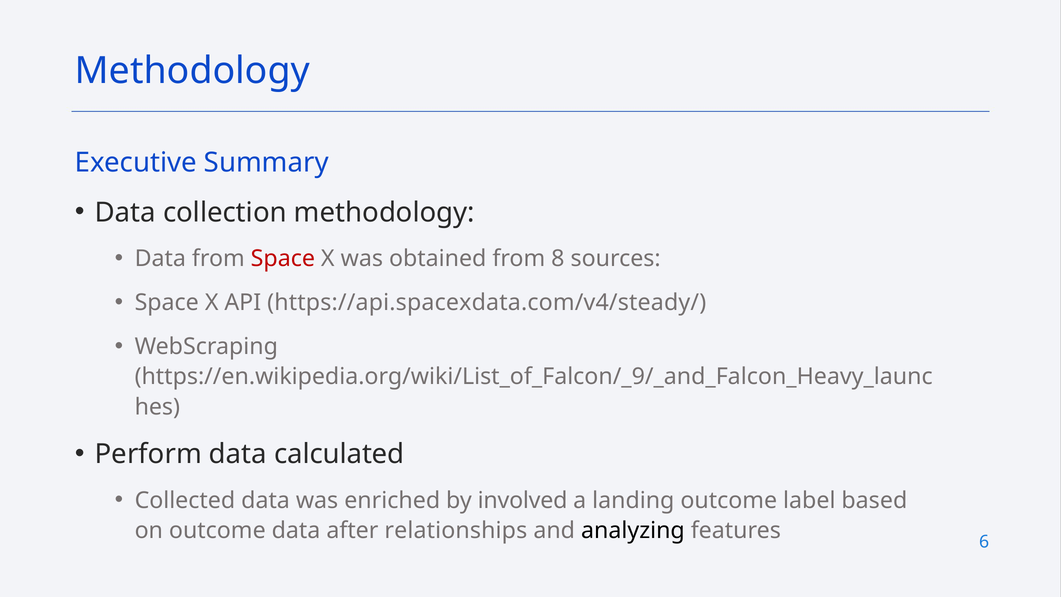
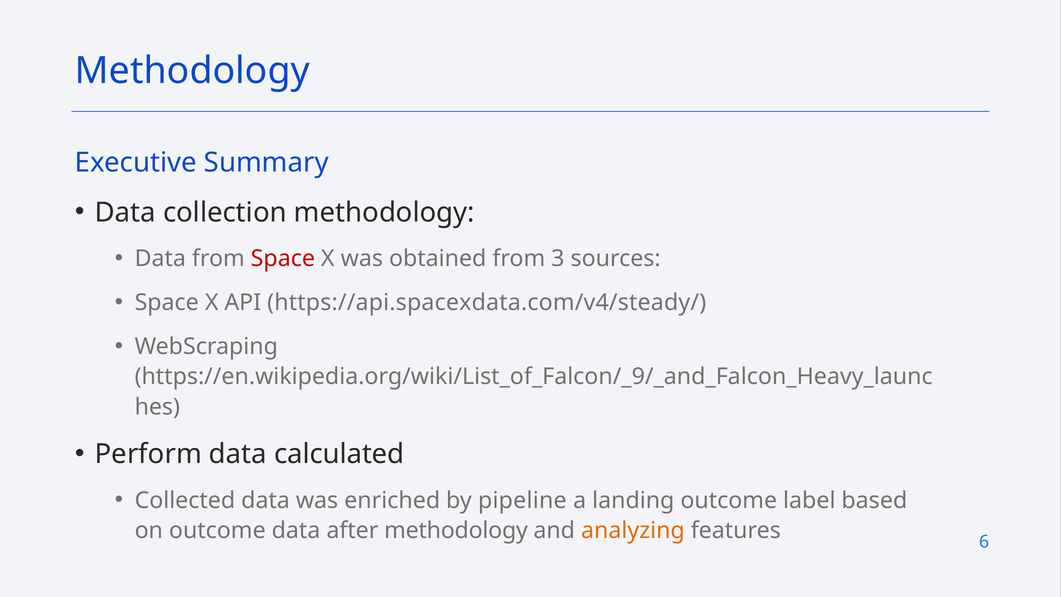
8: 8 -> 3
involved: involved -> pipeline
after relationships: relationships -> methodology
analyzing colour: black -> orange
